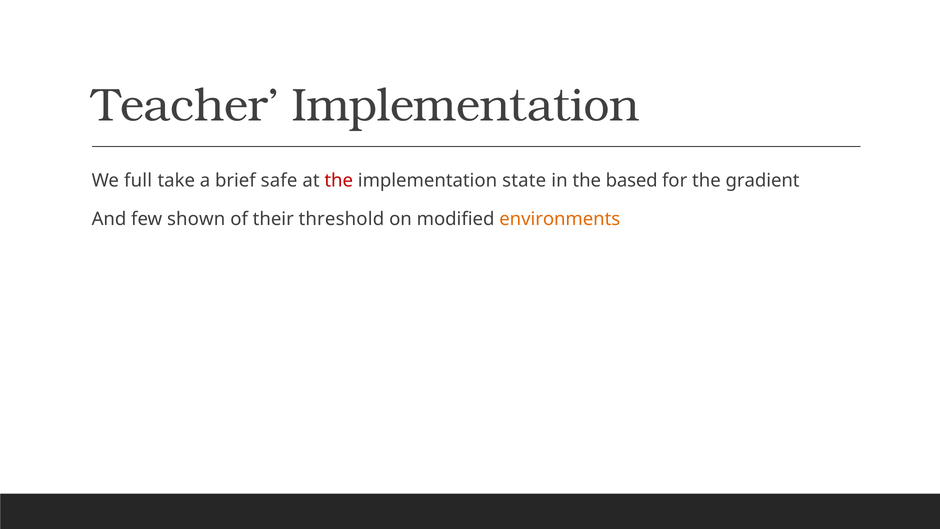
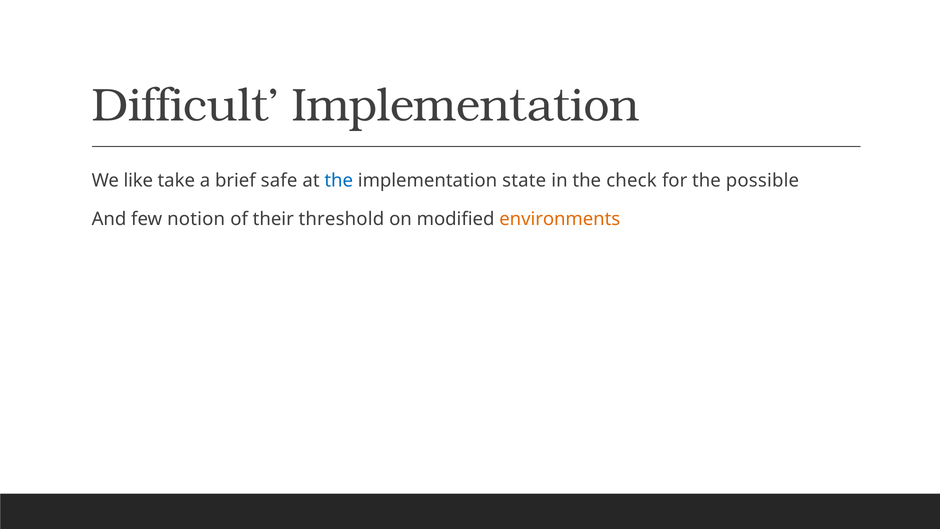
Teacher: Teacher -> Difficult
full: full -> like
the at (339, 181) colour: red -> blue
based: based -> check
gradient: gradient -> possible
shown: shown -> notion
